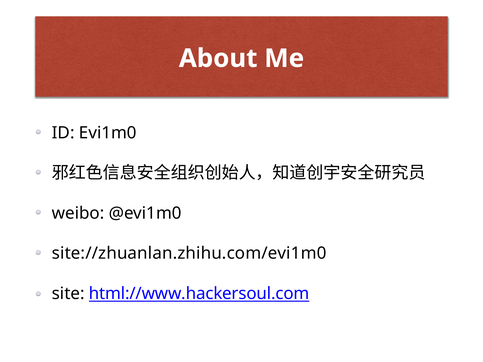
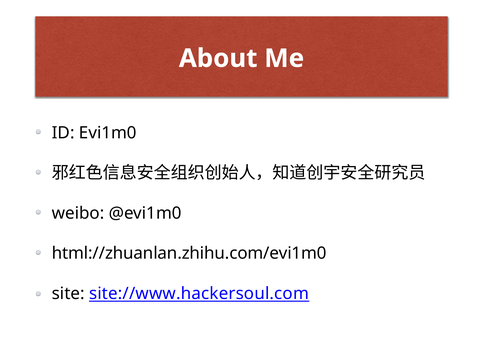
site://zhuanlan.zhihu.com/evi1m0: site://zhuanlan.zhihu.com/evi1m0 -> html://zhuanlan.zhihu.com/evi1m0
html://www.hackersoul.com: html://www.hackersoul.com -> site://www.hackersoul.com
